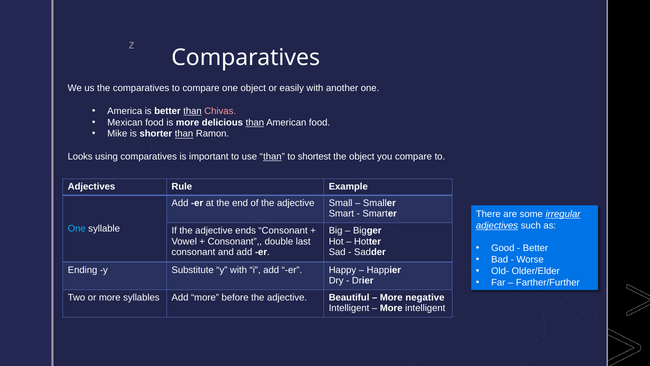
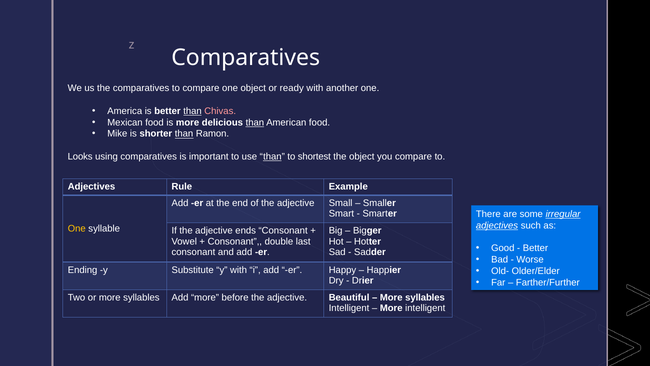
easily: easily -> ready
One at (77, 229) colour: light blue -> yellow
negative at (425, 297): negative -> syllables
